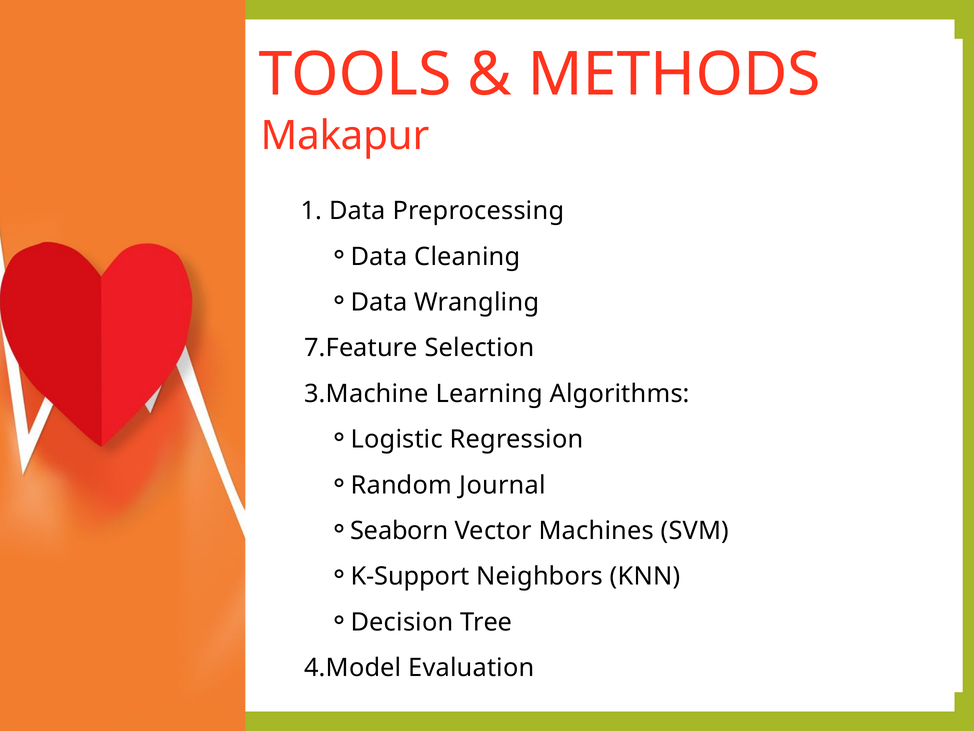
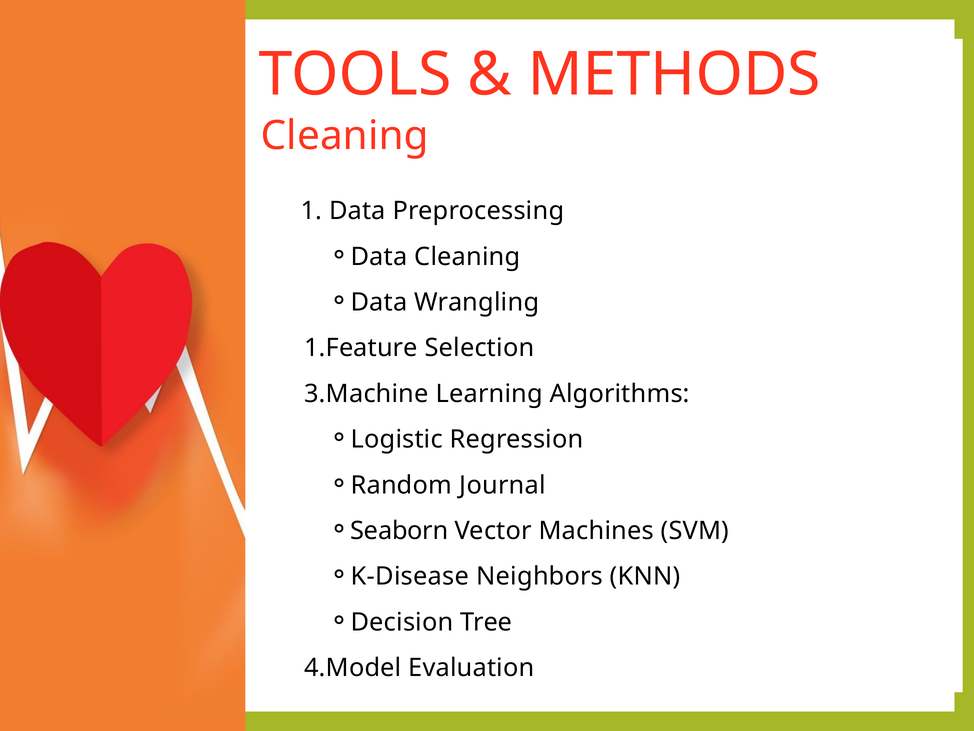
Makapur at (345, 136): Makapur -> Cleaning
7.Feature: 7.Feature -> 1.Feature
K-Support: K-Support -> K-Disease
